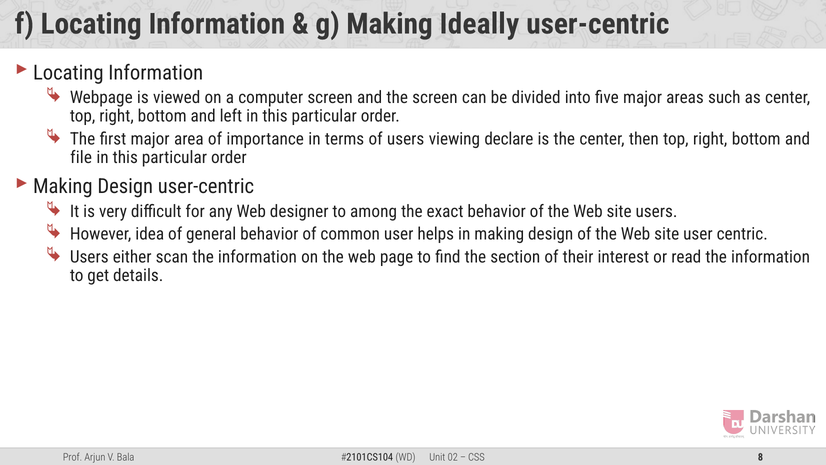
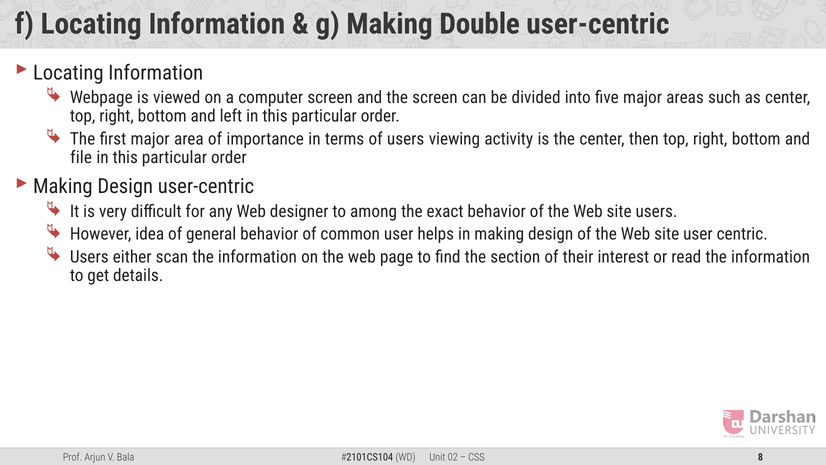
Ideally: Ideally -> Double
declare: declare -> activity
